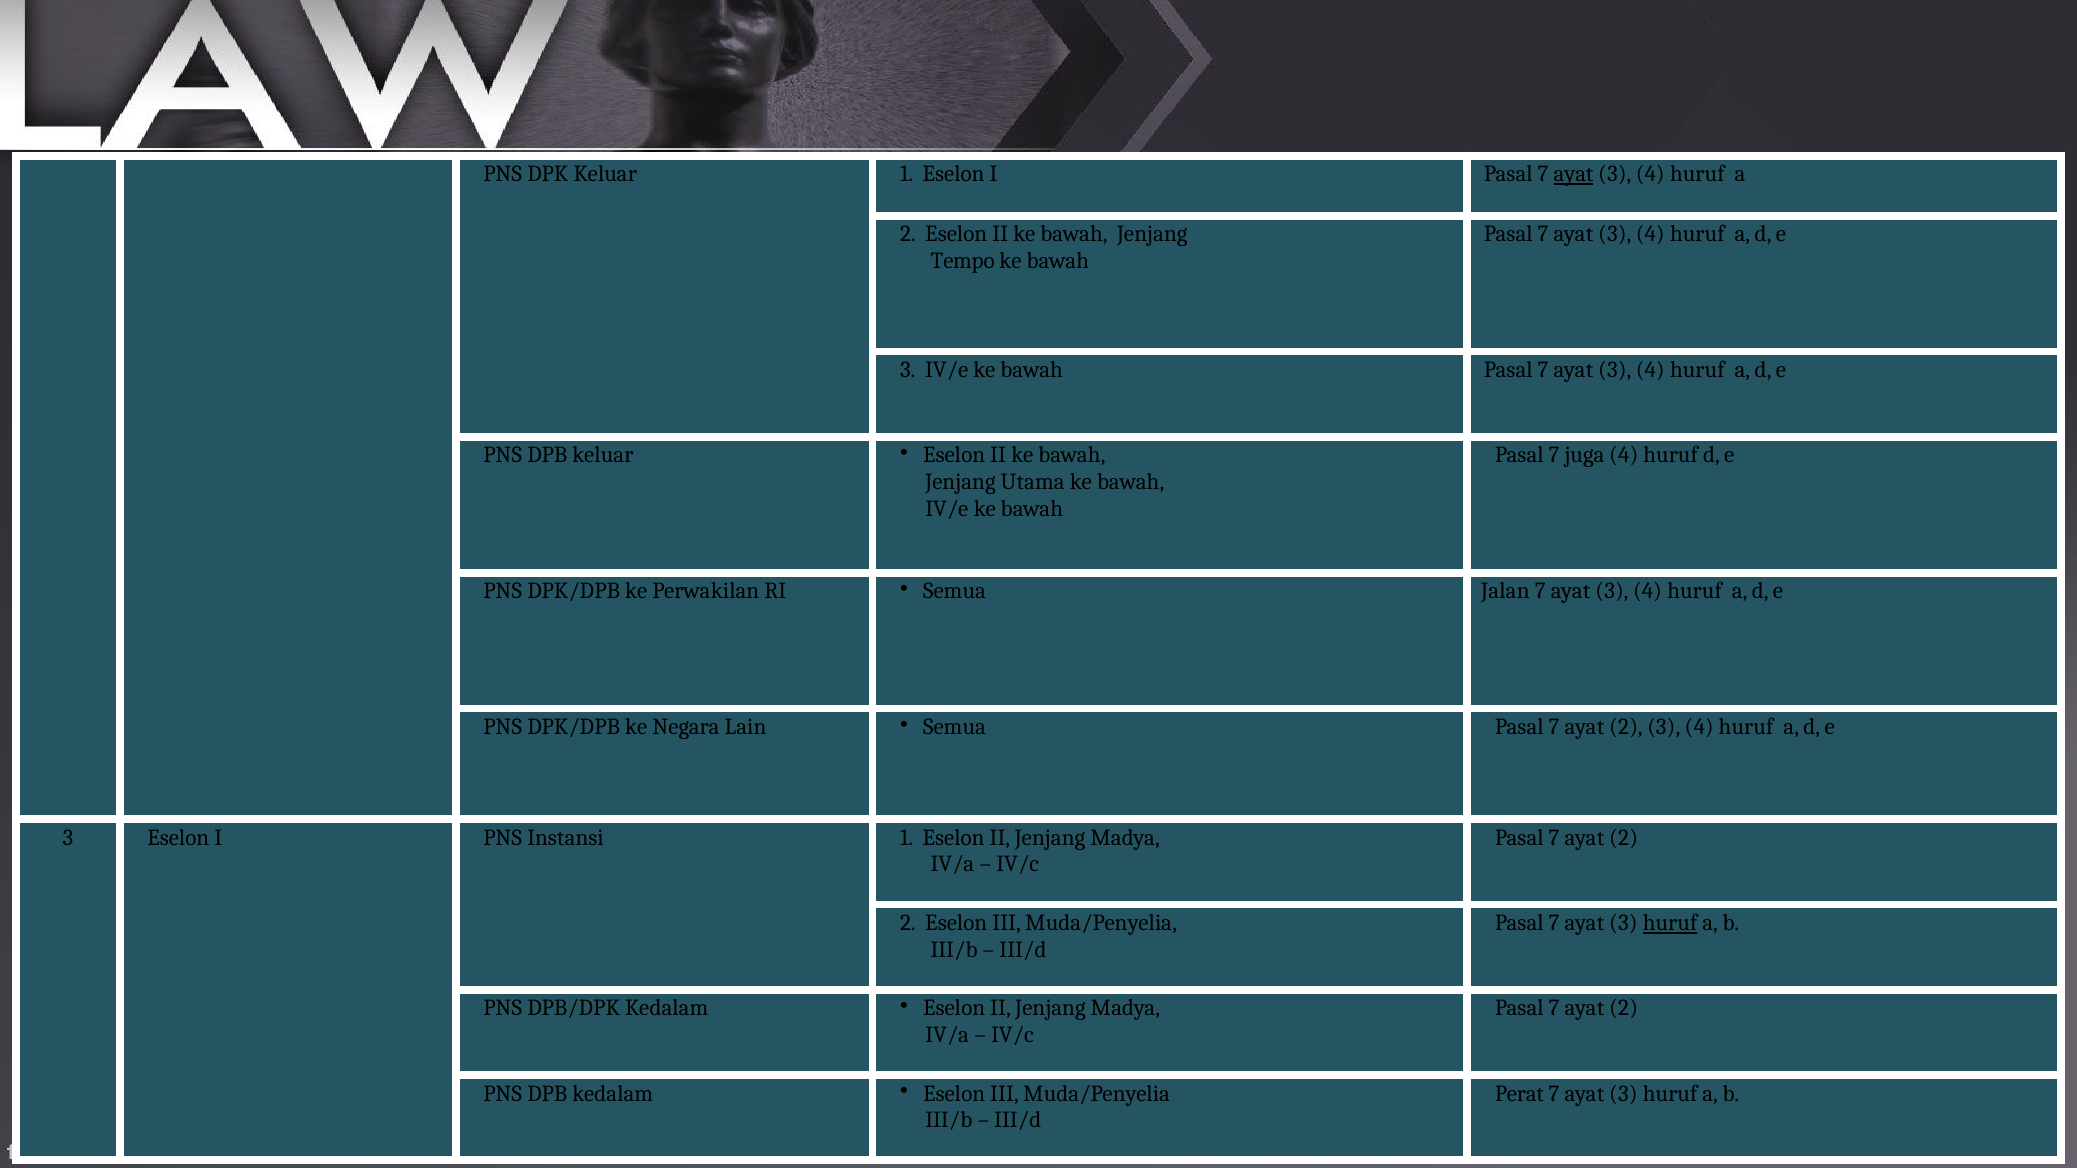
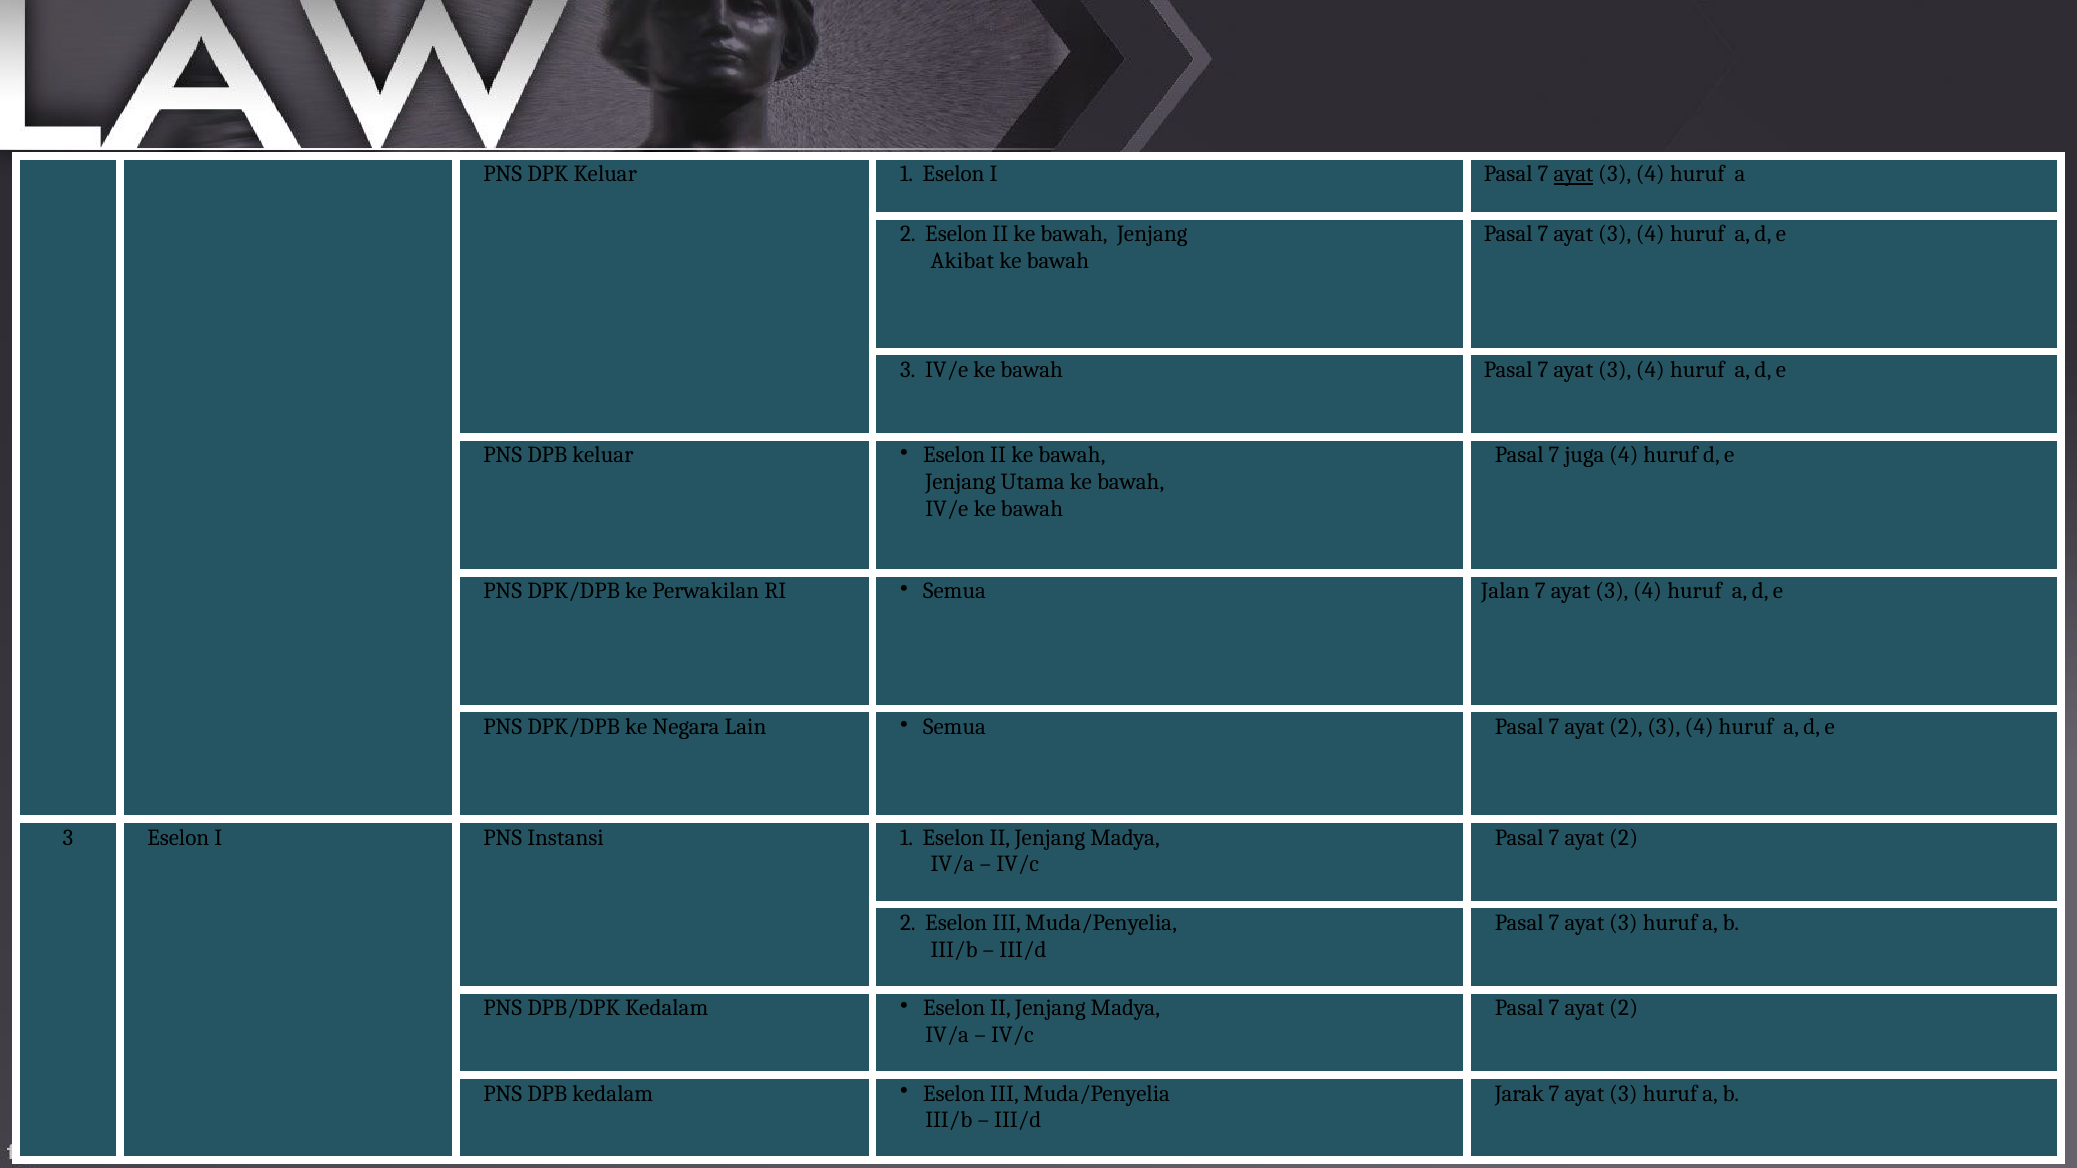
Tempo: Tempo -> Akibat
huruf at (1670, 923) underline: present -> none
Perat: Perat -> Jarak
